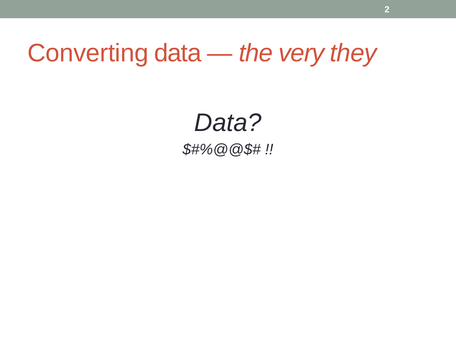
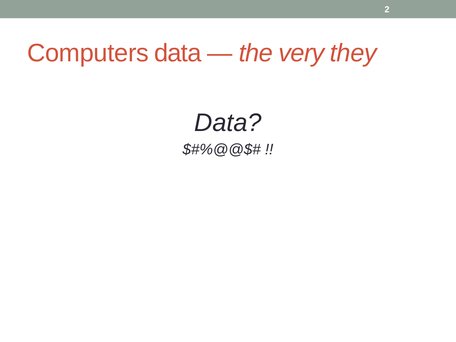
Converting: Converting -> Computers
